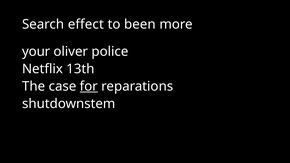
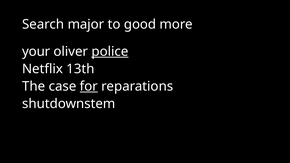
effect: effect -> major
been: been -> good
police underline: none -> present
